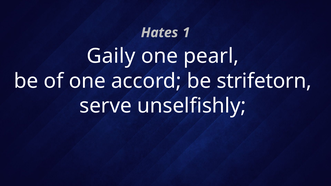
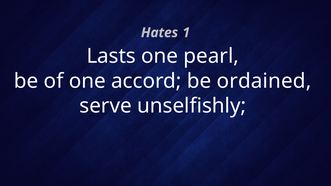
Gaily: Gaily -> Lasts
strifetorn: strifetorn -> ordained
